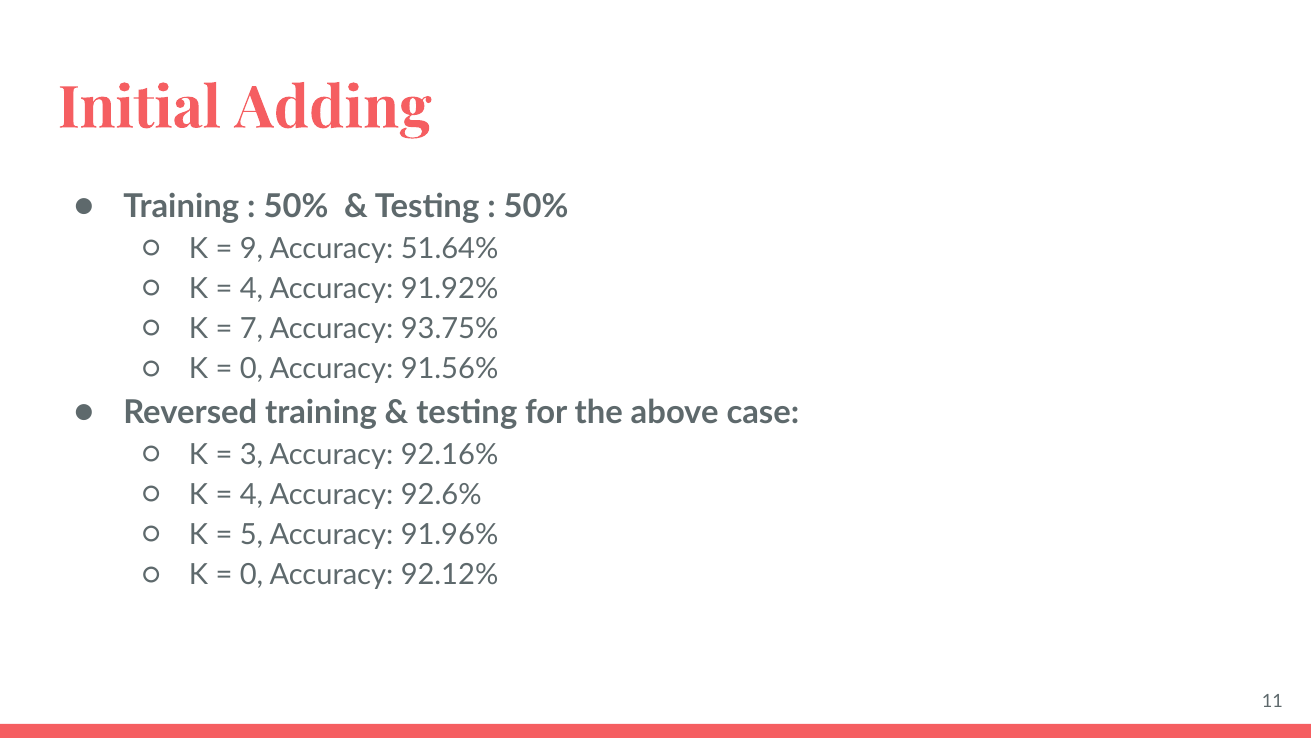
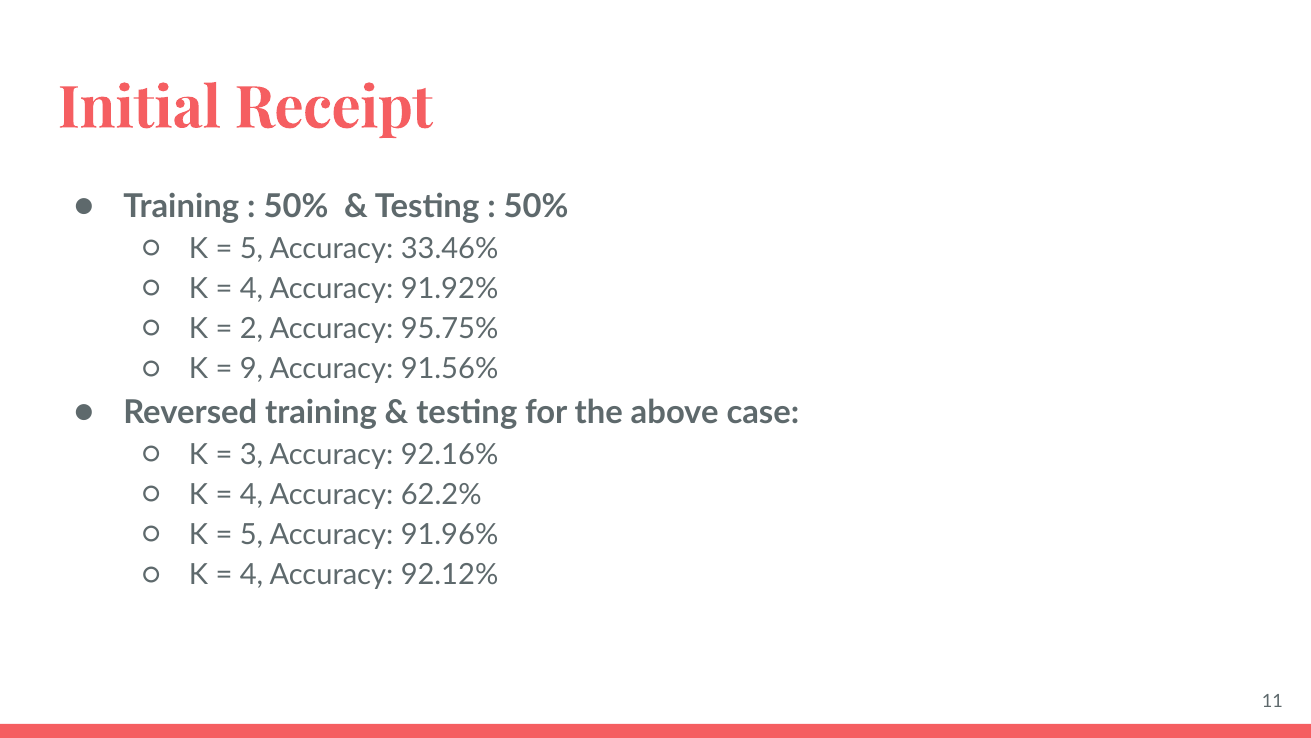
Adding: Adding -> Receipt
9 at (251, 248): 9 -> 5
51.64%: 51.64% -> 33.46%
7: 7 -> 2
93.75%: 93.75% -> 95.75%
0 at (251, 369): 0 -> 9
92.6%: 92.6% -> 62.2%
0 at (251, 575): 0 -> 4
